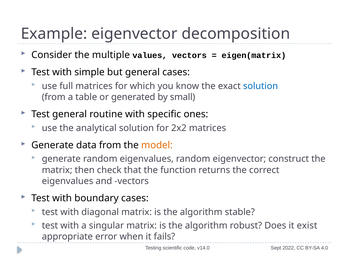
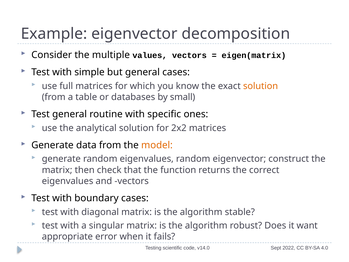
solution at (261, 86) colour: blue -> orange
generated: generated -> databases
exist: exist -> want
